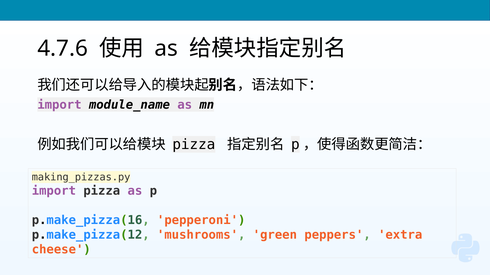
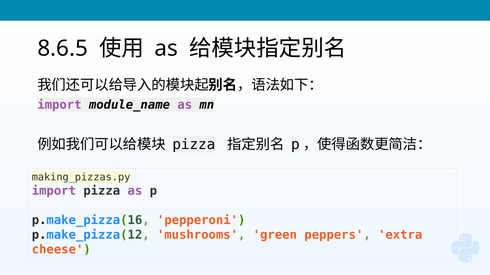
4.7.6: 4.7.6 -> 8.6.5
